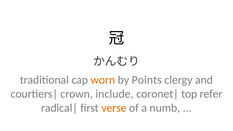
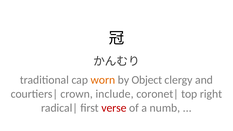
Points: Points -> Object
refer: refer -> right
verse colour: orange -> red
